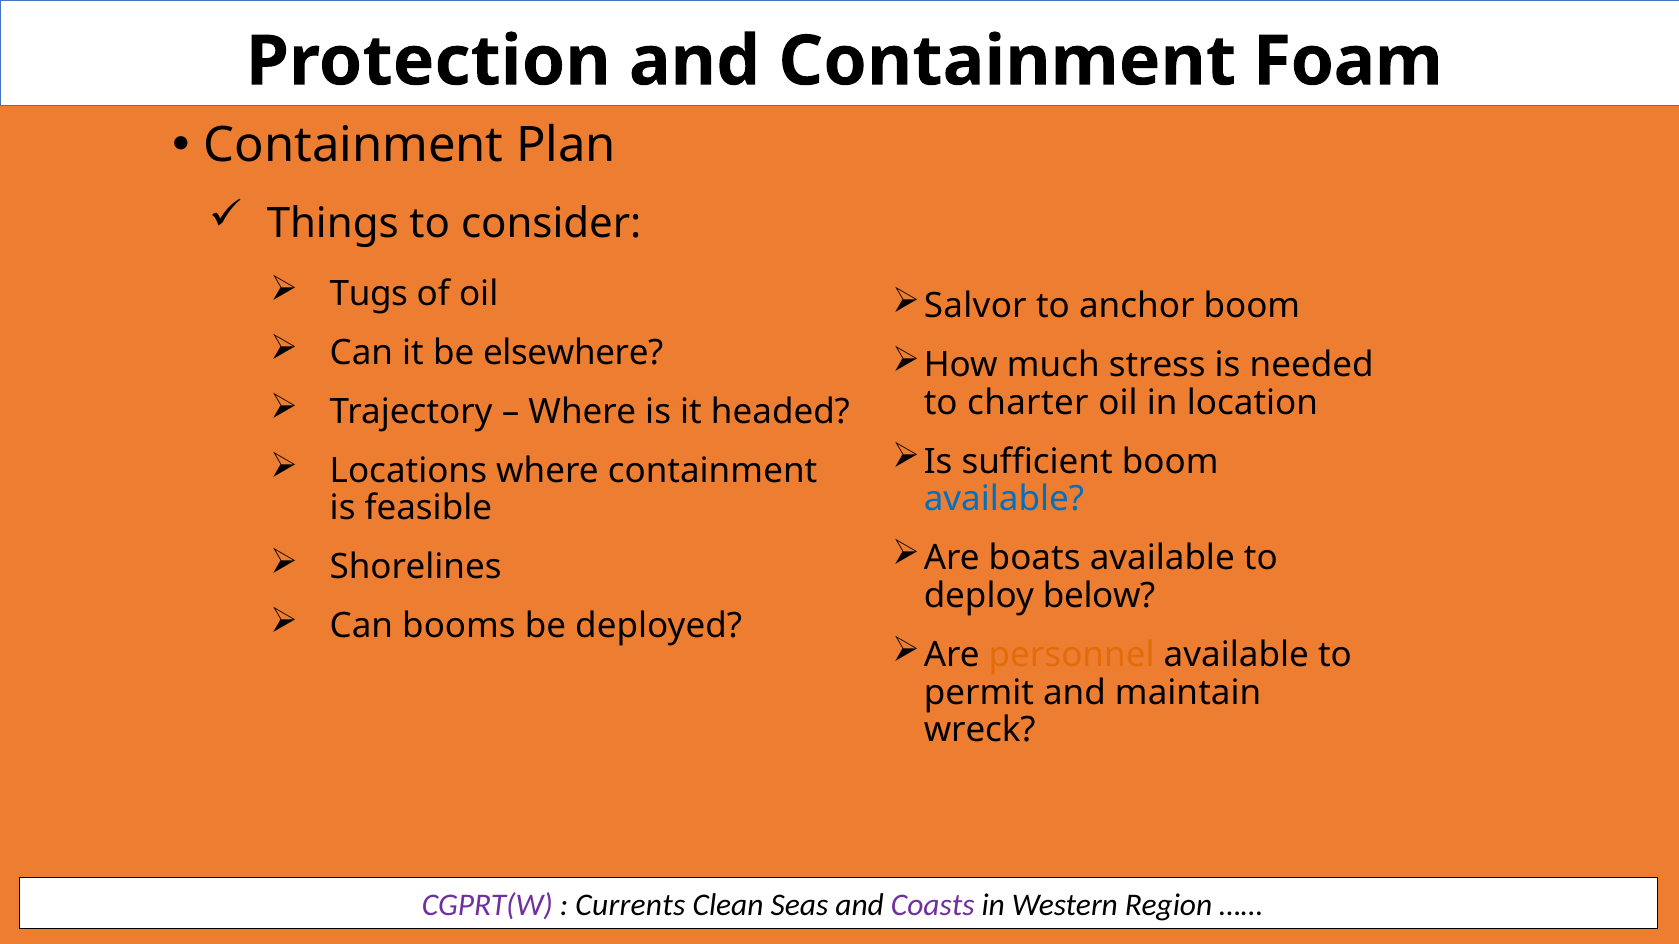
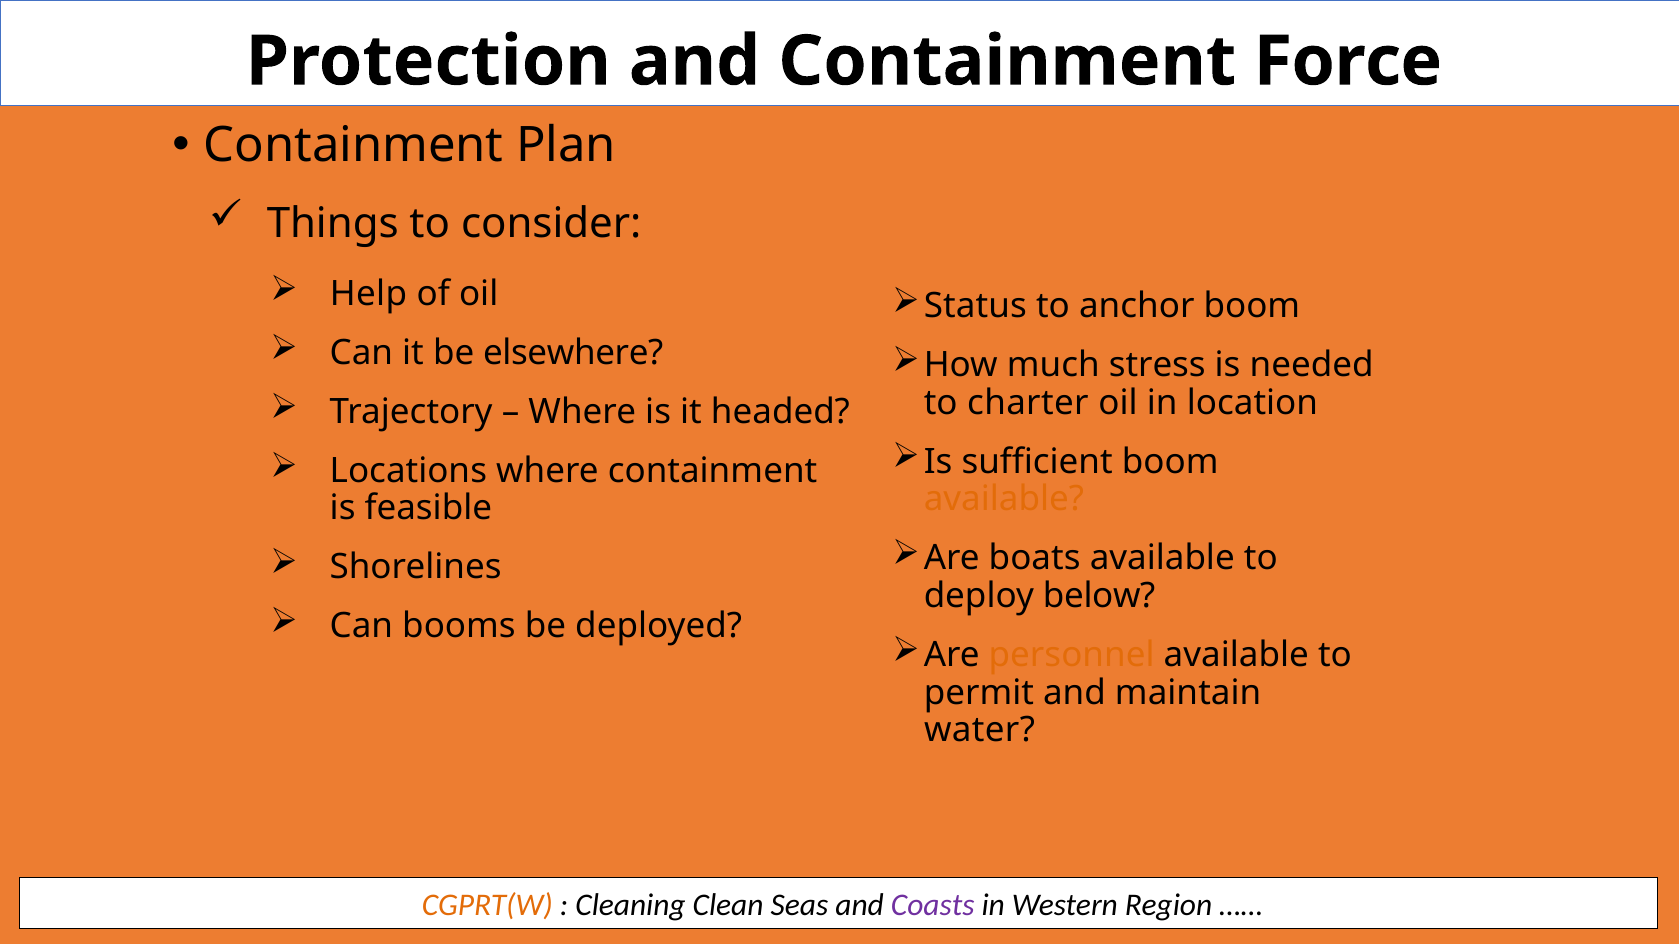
Foam: Foam -> Force
Tugs: Tugs -> Help
Salvor: Salvor -> Status
available at (1004, 500) colour: blue -> orange
wreck: wreck -> water
CGPRT(W colour: purple -> orange
Currents: Currents -> Cleaning
